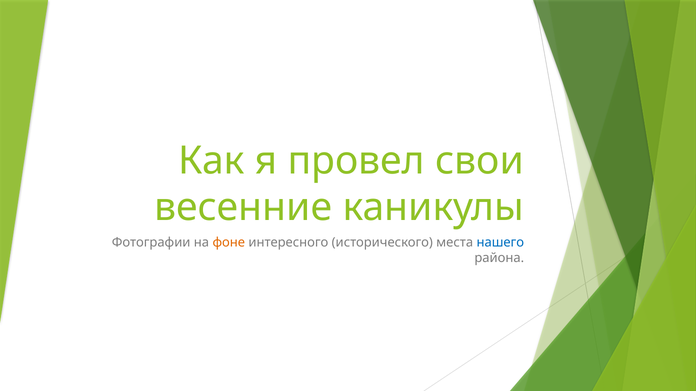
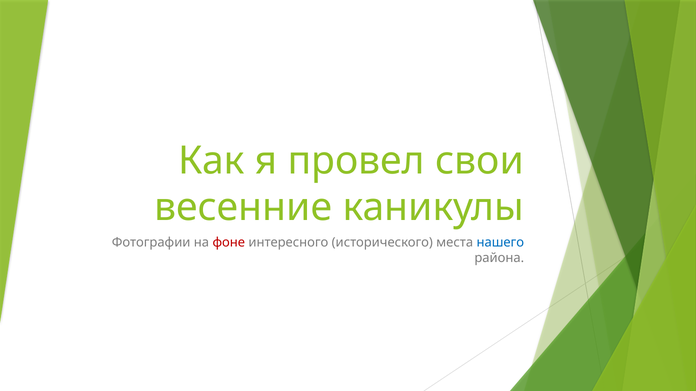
фоне colour: orange -> red
